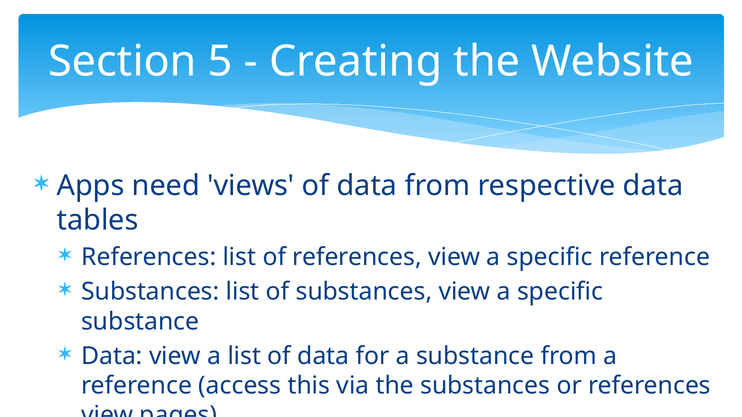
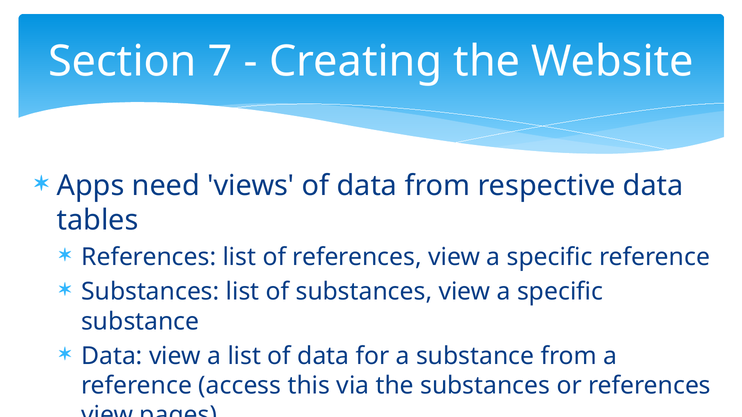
5: 5 -> 7
